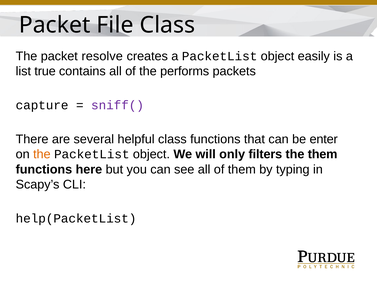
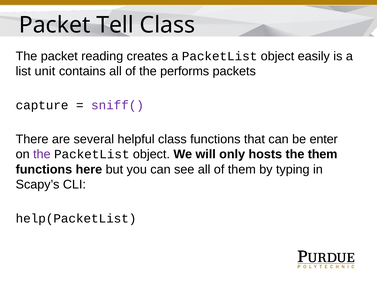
File: File -> Tell
resolve: resolve -> reading
true: true -> unit
the at (42, 154) colour: orange -> purple
filters: filters -> hosts
